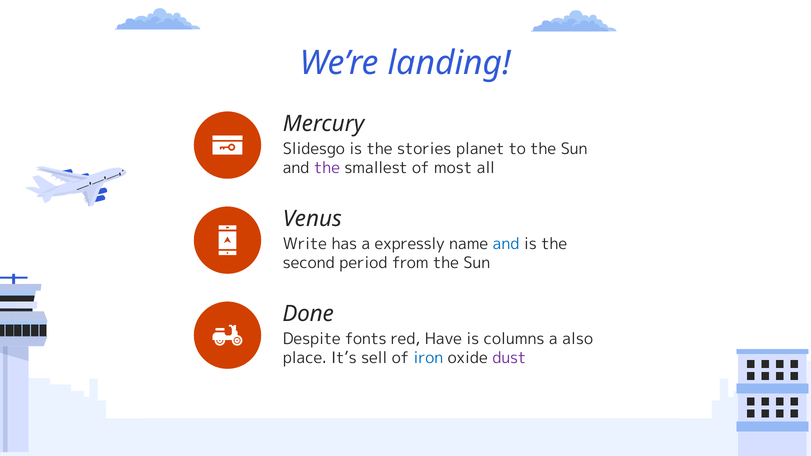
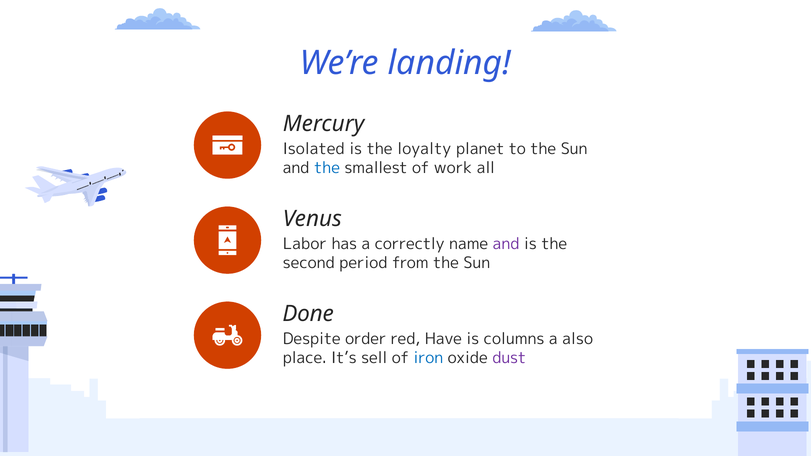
Slidesgo: Slidesgo -> Isolated
stories: stories -> loyalty
the at (327, 168) colour: purple -> blue
most: most -> work
Write: Write -> Labor
expressly: expressly -> correctly
and at (506, 244) colour: blue -> purple
fonts: fonts -> order
